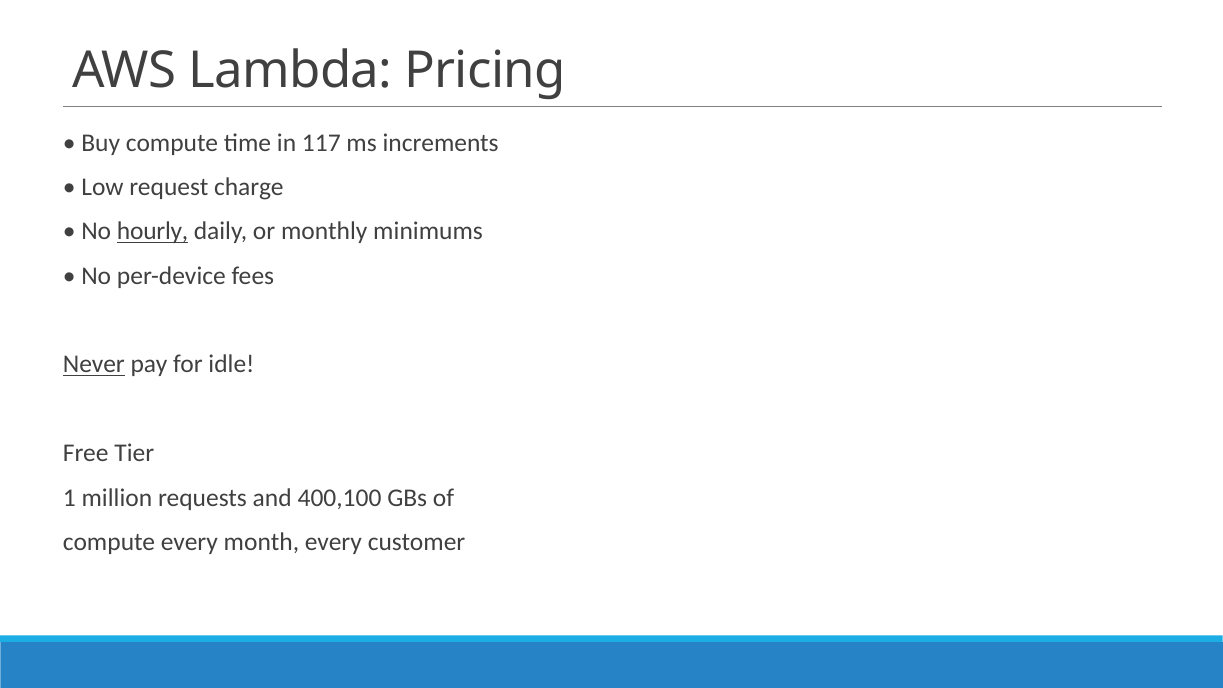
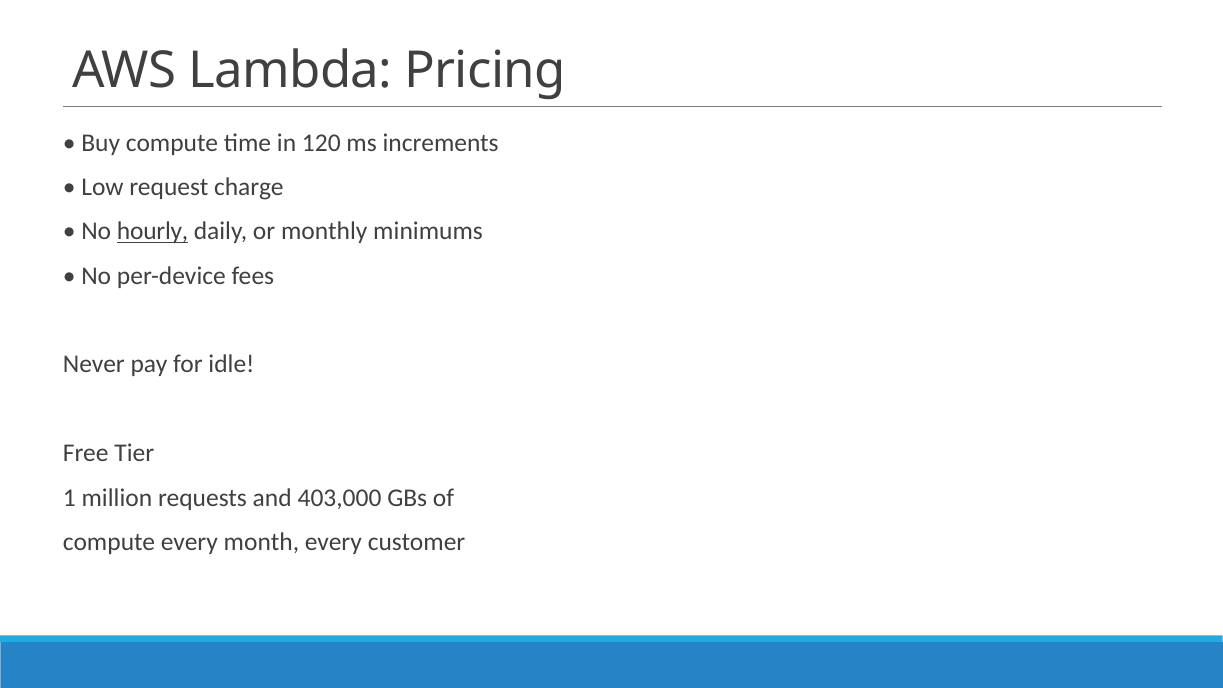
117: 117 -> 120
Never underline: present -> none
400,100: 400,100 -> 403,000
